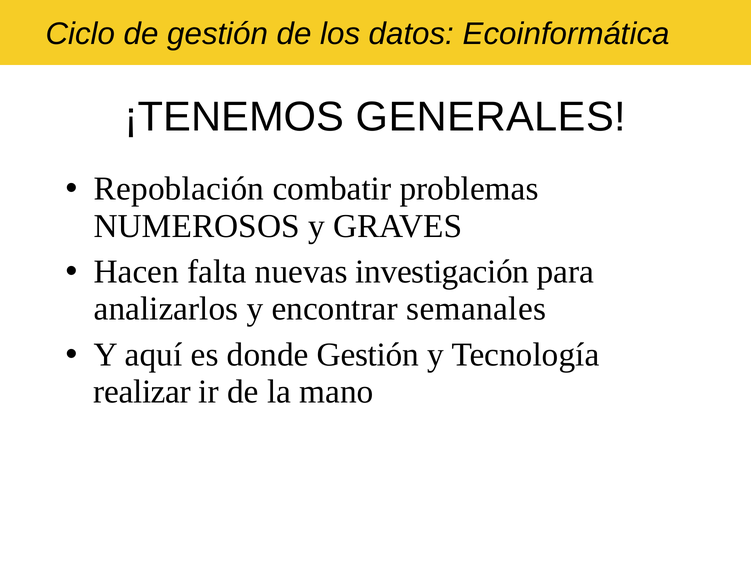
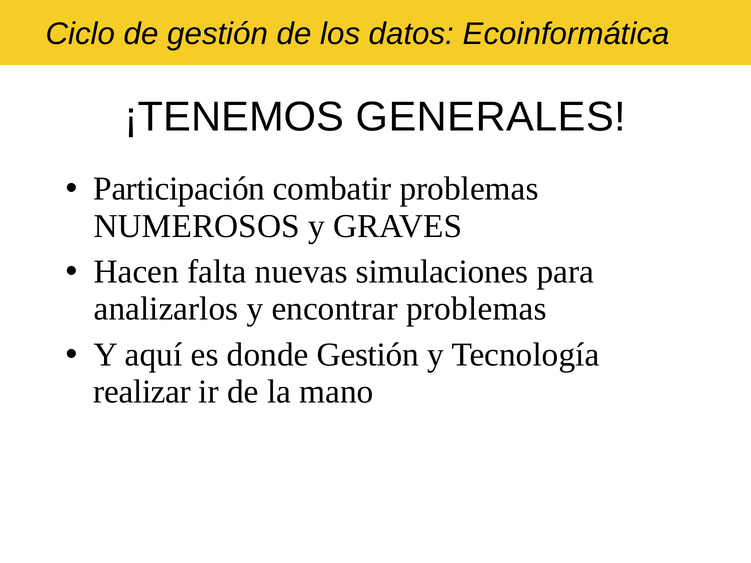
Repoblación: Repoblación -> Participación
investigación: investigación -> simulaciones
encontrar semanales: semanales -> problemas
